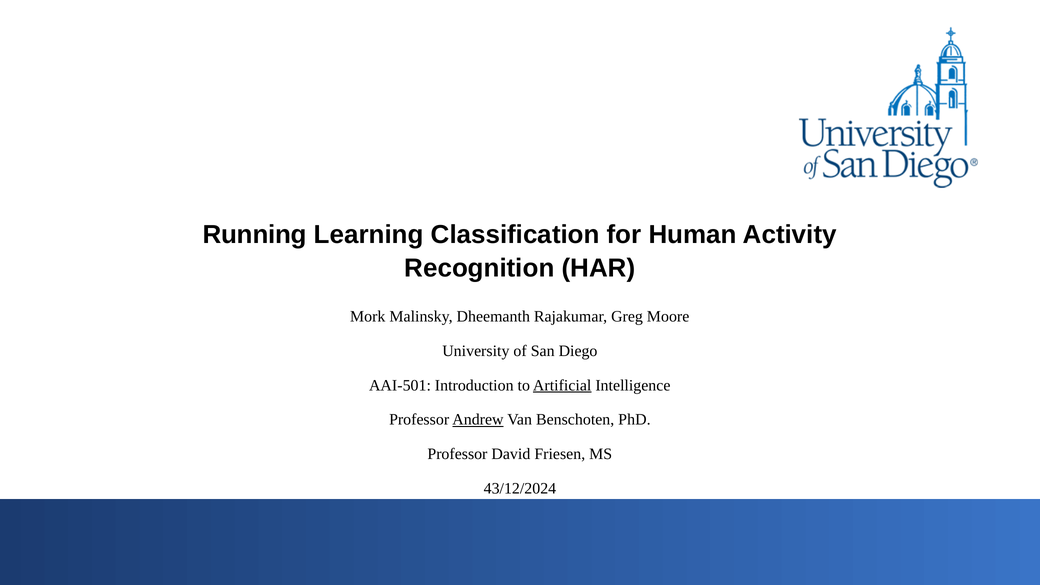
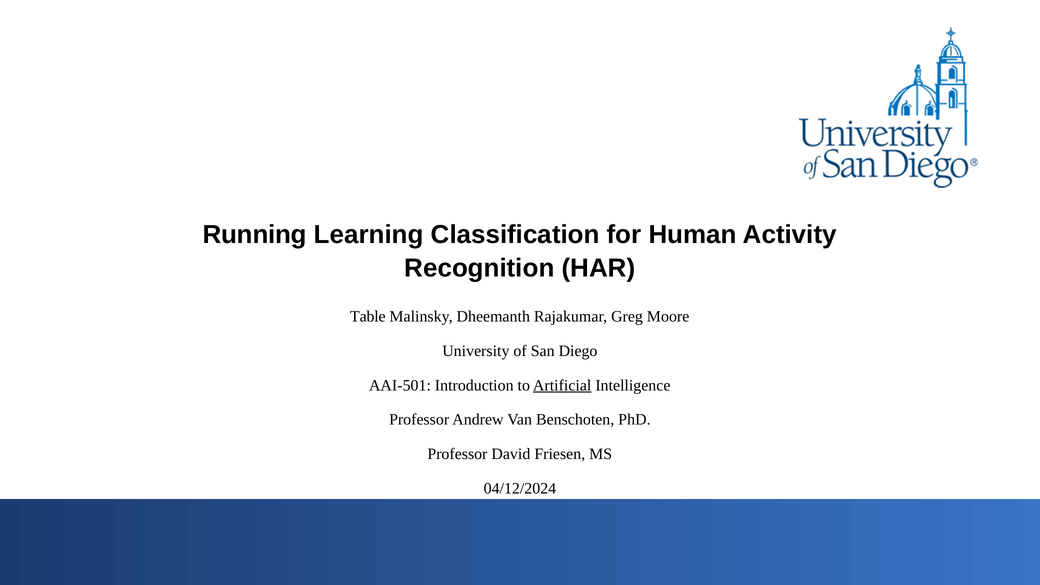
Mork: Mork -> Table
Andrew underline: present -> none
43/12/2024: 43/12/2024 -> 04/12/2024
